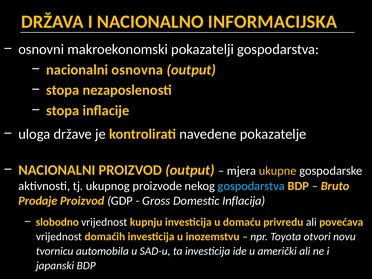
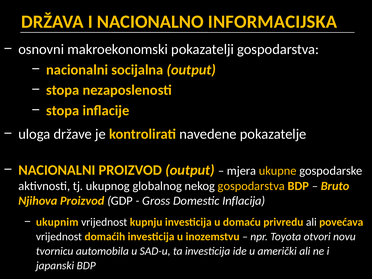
osnovna: osnovna -> socijalna
proizvode: proizvode -> globalnog
gospodarstva at (251, 186) colour: light blue -> yellow
Prodaje: Prodaje -> Njihova
slobodno: slobodno -> ukupnim
